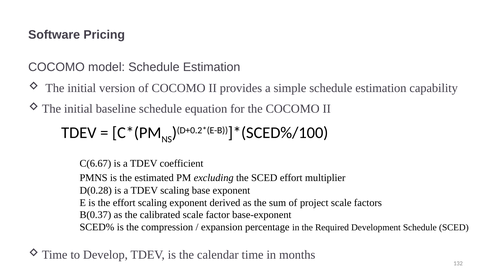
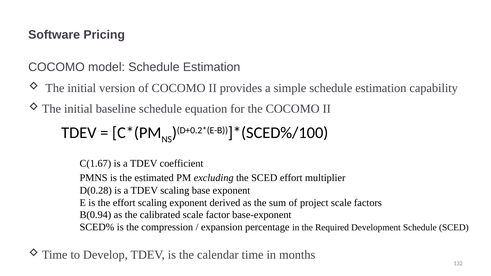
C(6.67: C(6.67 -> C(1.67
B(0.37: B(0.37 -> B(0.94
